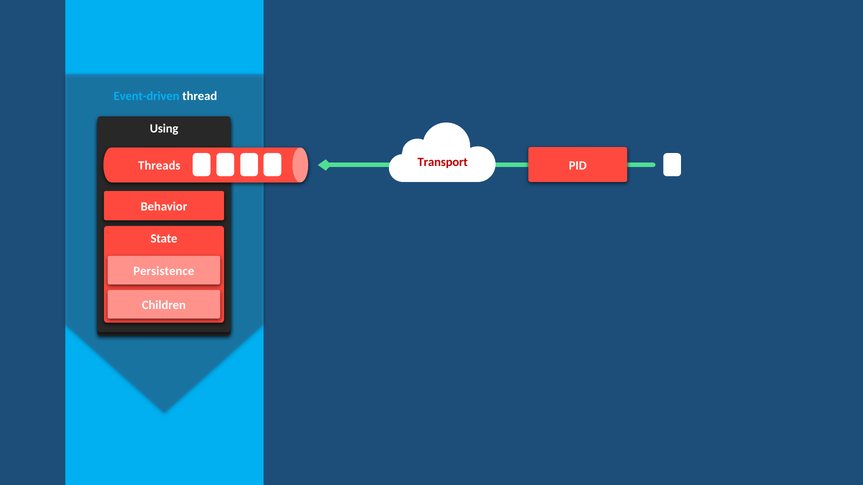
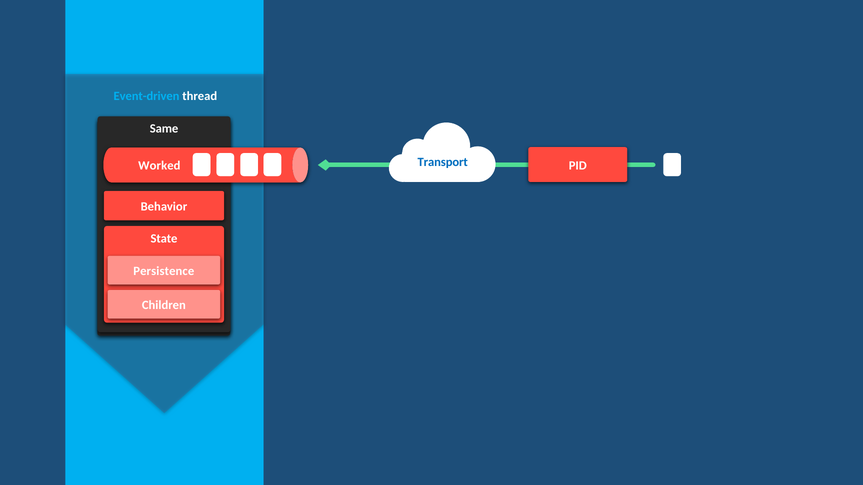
Using: Using -> Same
Transport colour: red -> blue
Threads: Threads -> Worked
